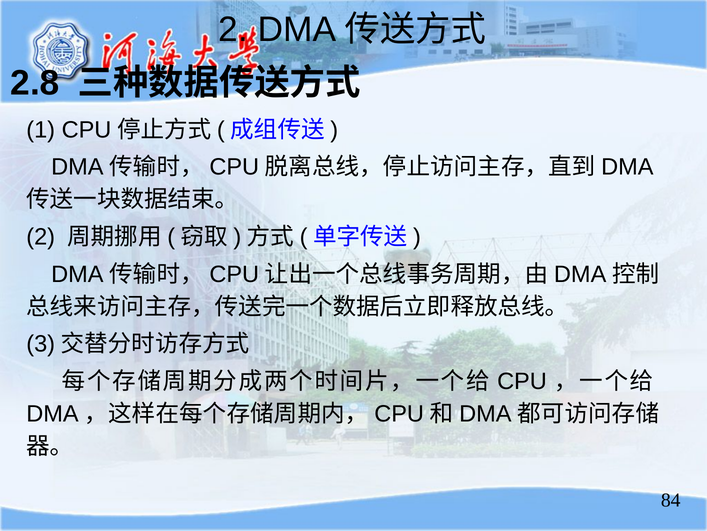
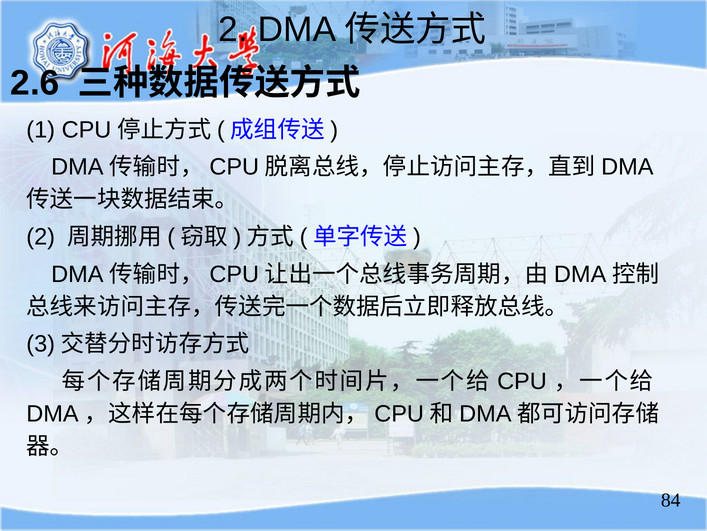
2.8: 2.8 -> 2.6
